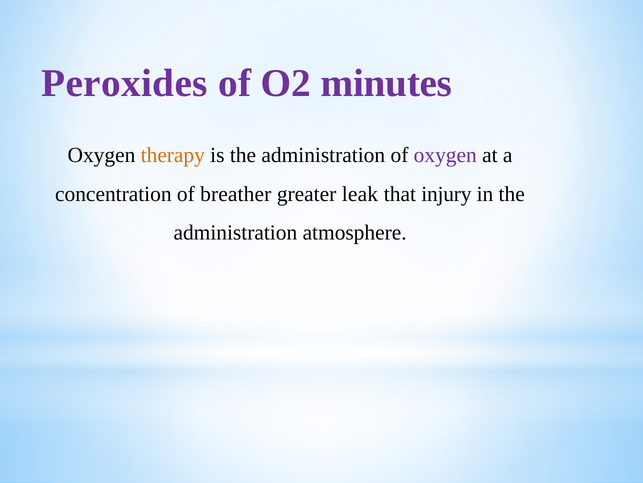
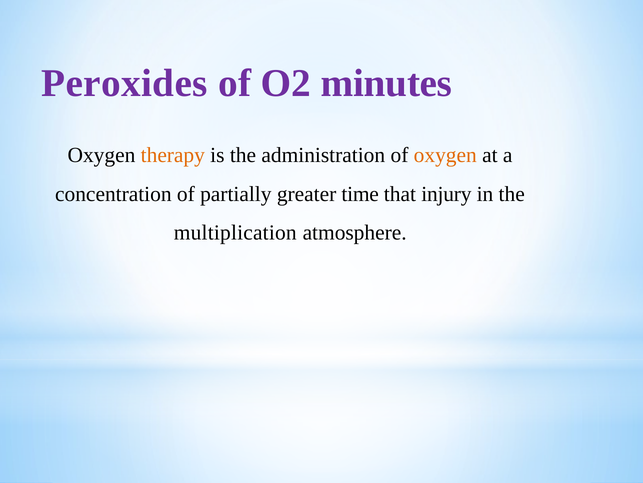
oxygen at (445, 155) colour: purple -> orange
breather: breather -> partially
leak: leak -> time
administration at (235, 232): administration -> multiplication
